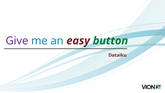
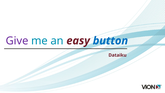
button colour: green -> blue
